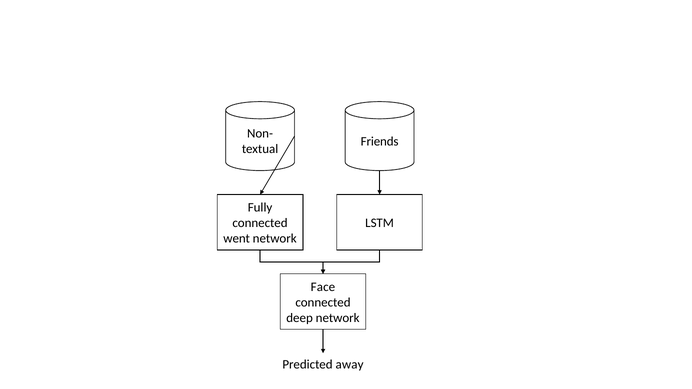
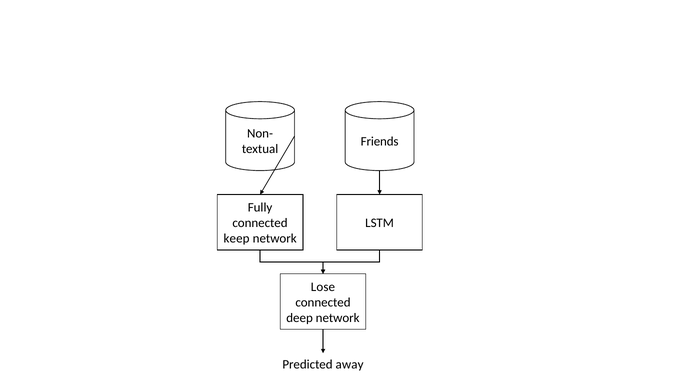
went: went -> keep
Face: Face -> Lose
